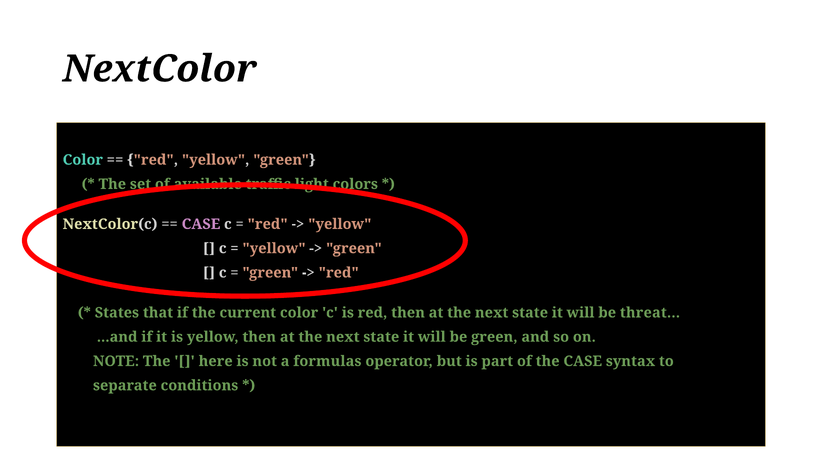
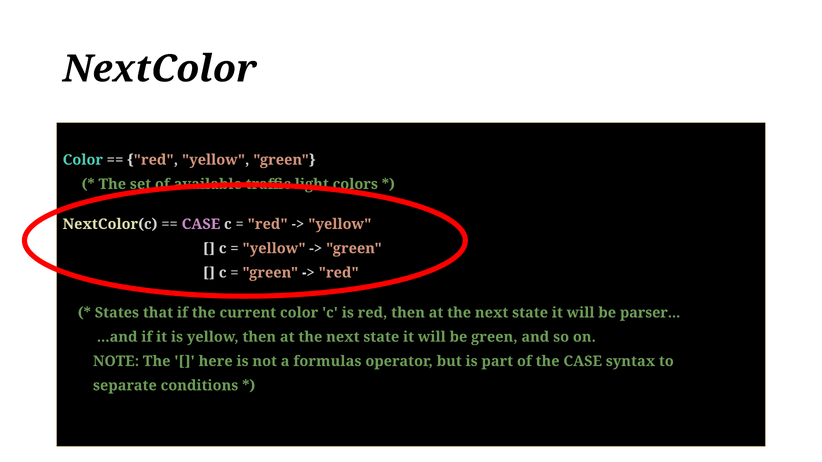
threat: threat -> parser
